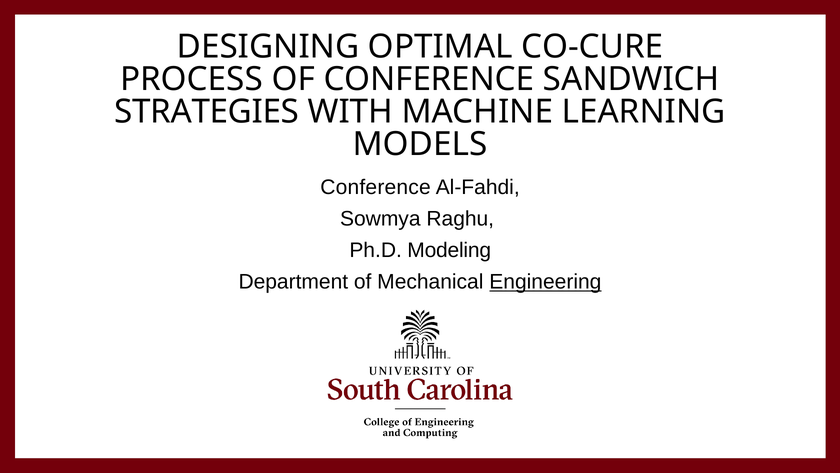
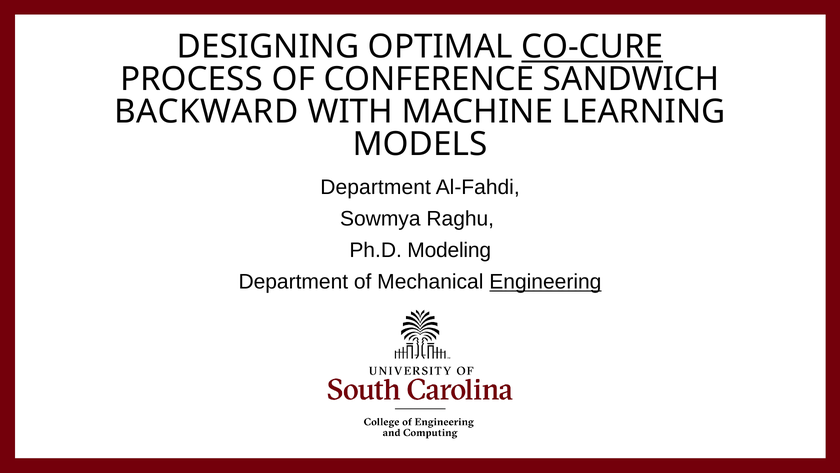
CO-CURE underline: none -> present
STRATEGIES: STRATEGIES -> BACKWARD
Conference at (376, 187): Conference -> Department
